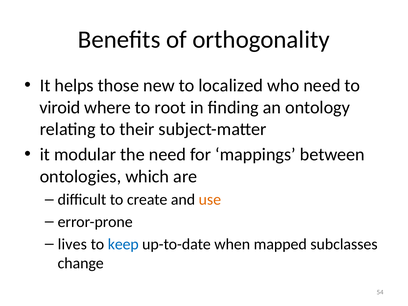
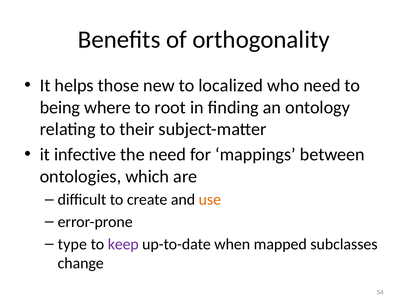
viroid: viroid -> being
modular: modular -> infective
lives: lives -> type
keep colour: blue -> purple
